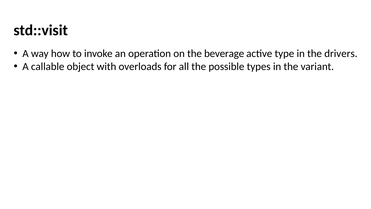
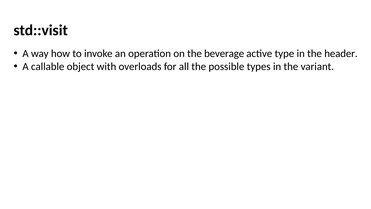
drivers: drivers -> header
